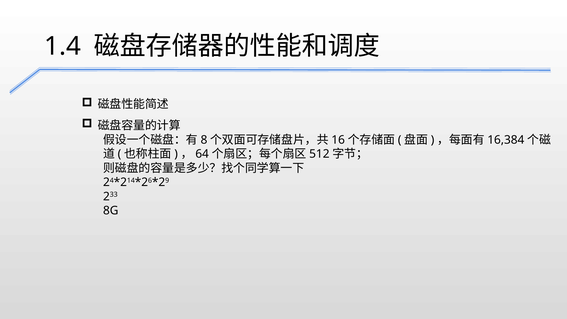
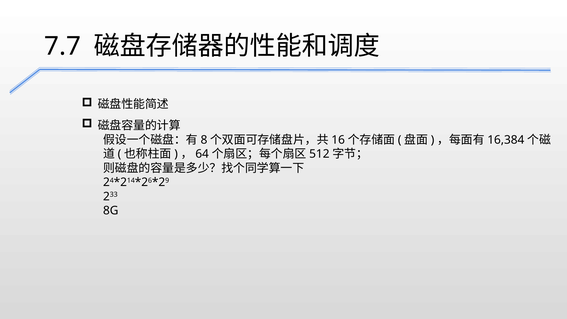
1.4: 1.4 -> 7.7
